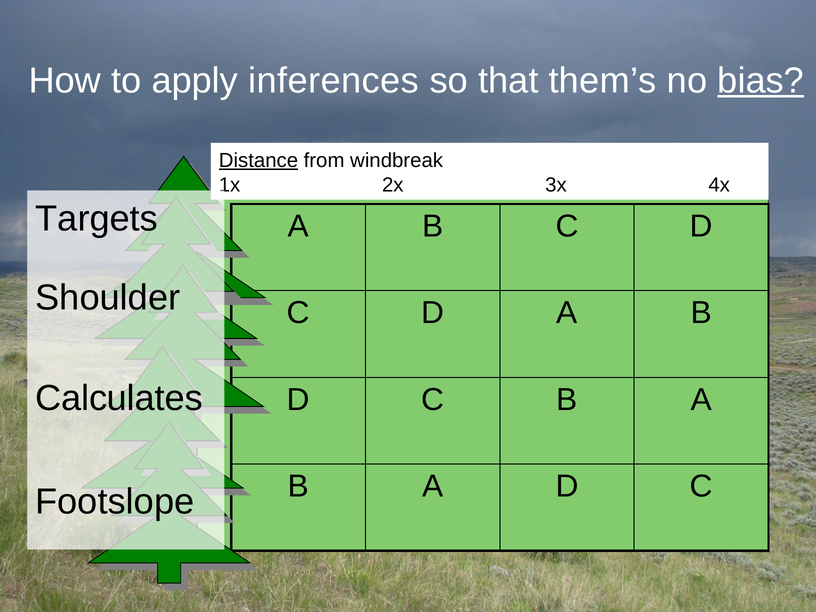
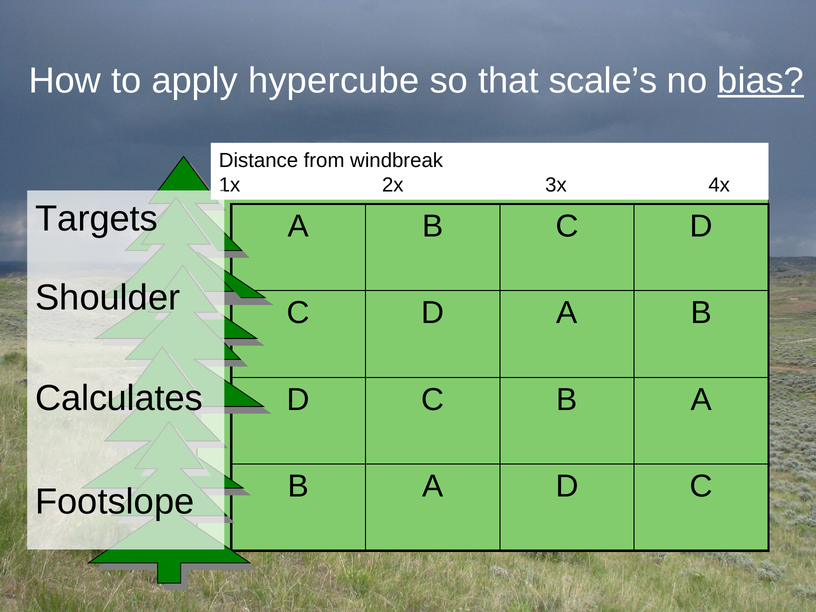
inferences: inferences -> hypercube
them’s: them’s -> scale’s
Distance underline: present -> none
